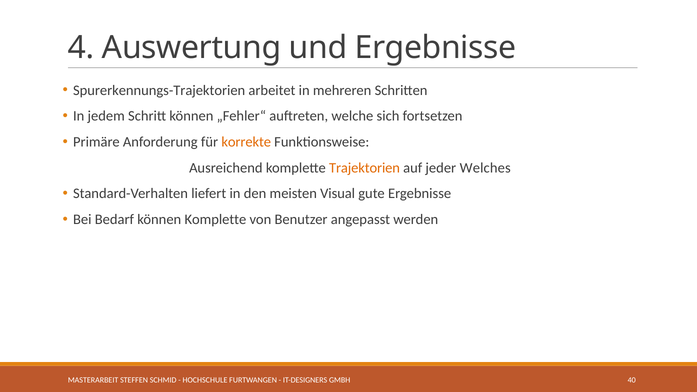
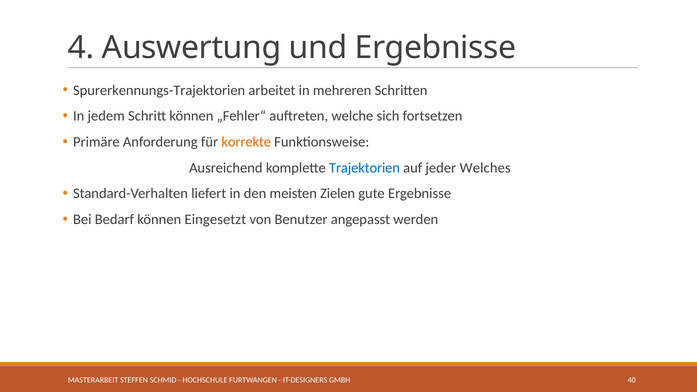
Trajektorien colour: orange -> blue
Visual: Visual -> Zielen
können Komplette: Komplette -> Eingesetzt
